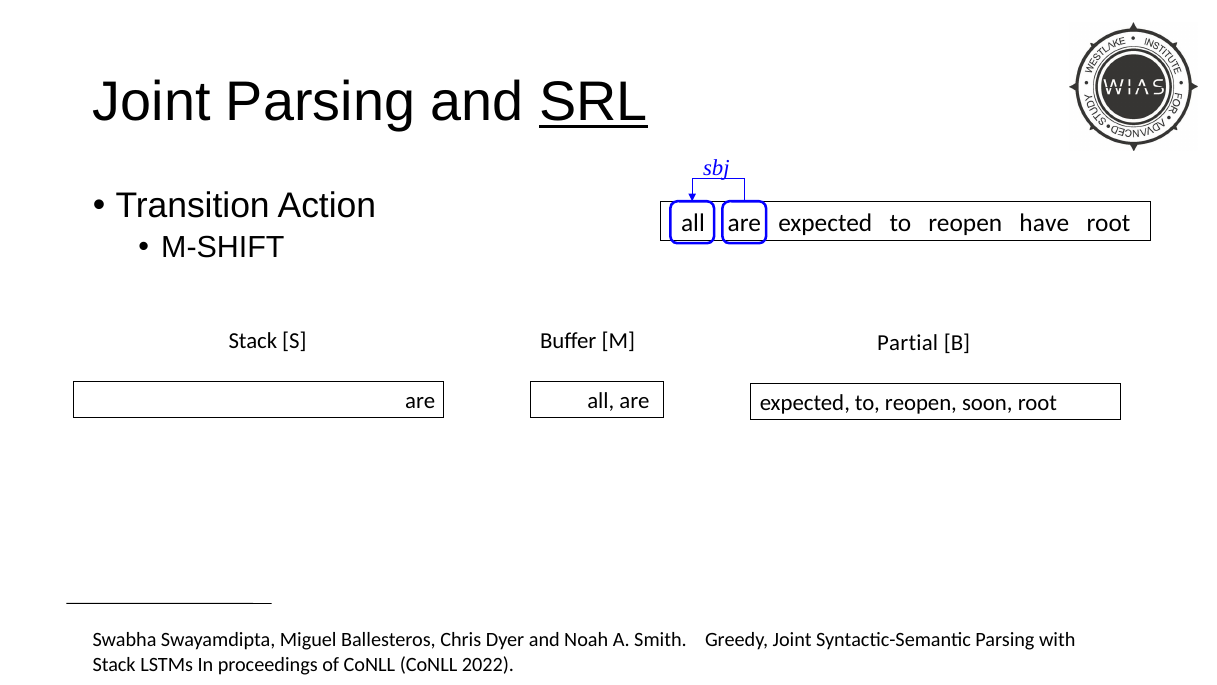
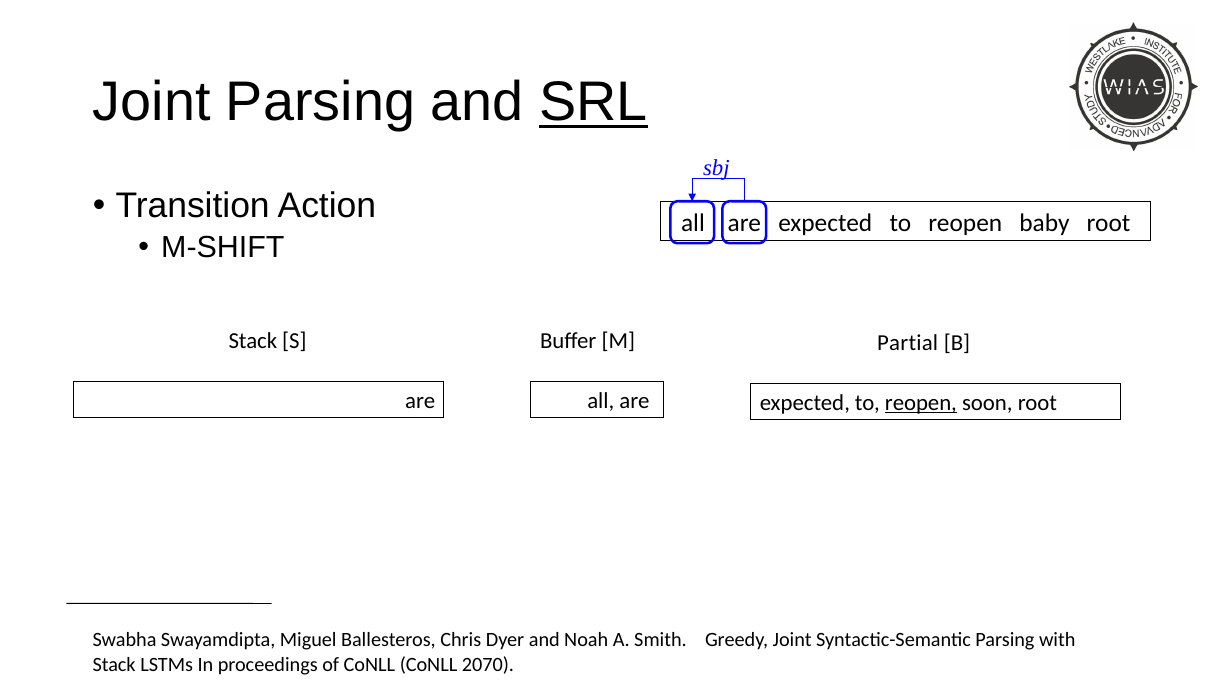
have: have -> baby
reopen at (921, 403) underline: none -> present
2022: 2022 -> 2070
